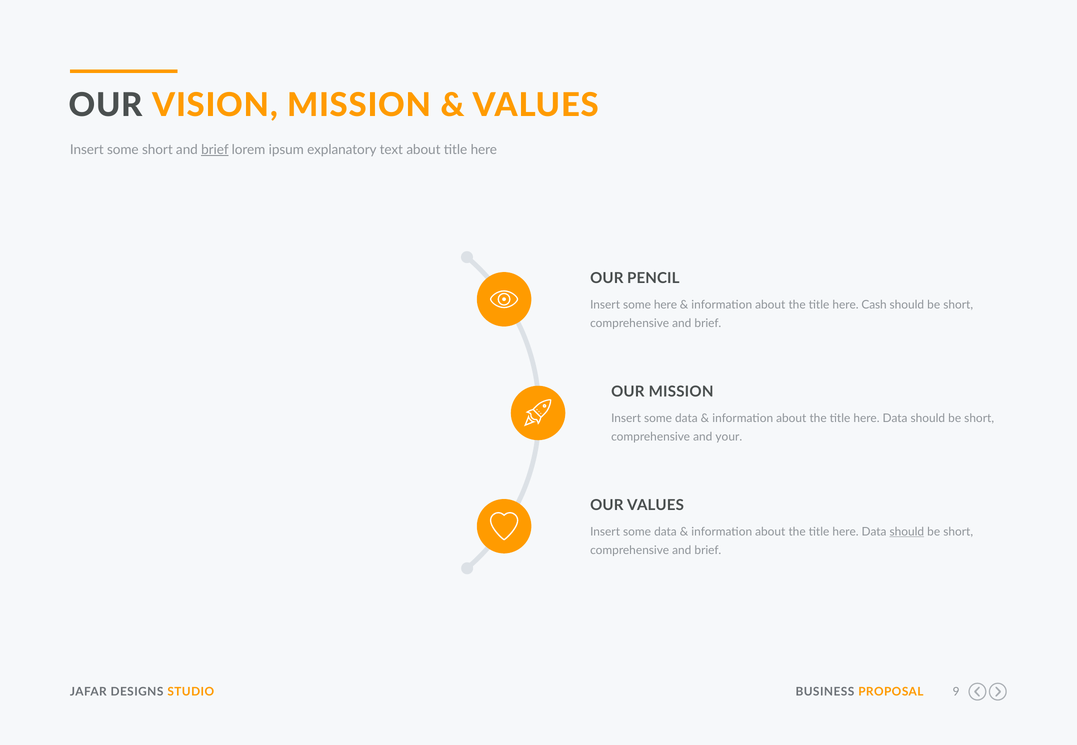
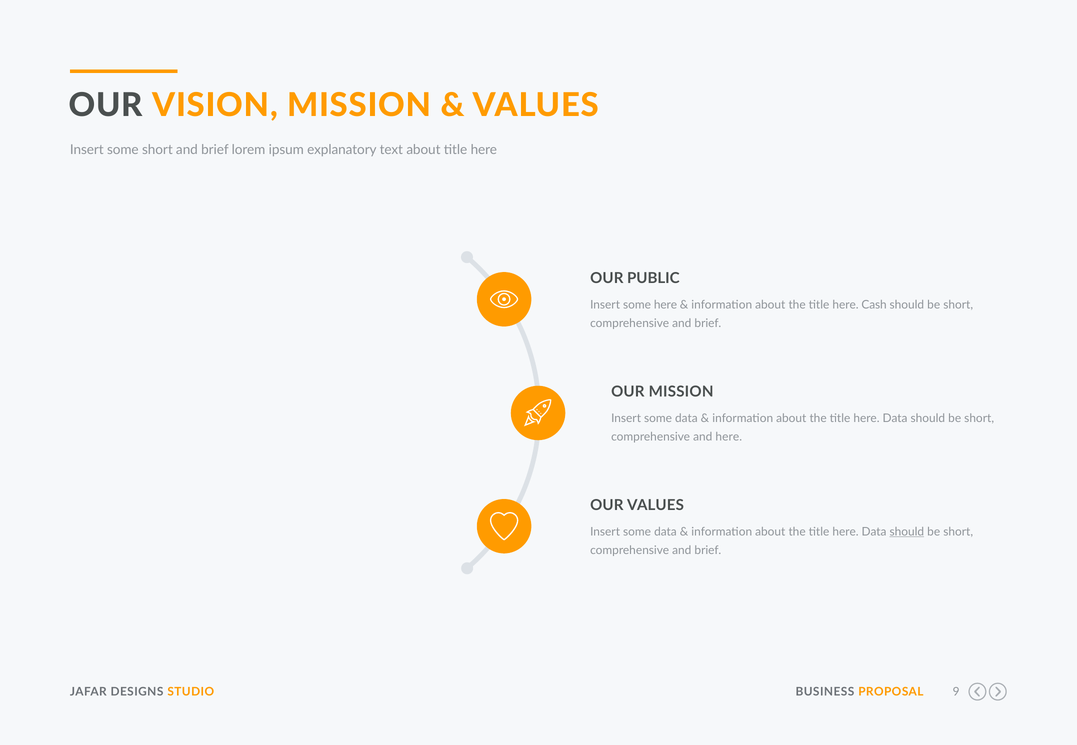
brief at (215, 150) underline: present -> none
PENCIL: PENCIL -> PUBLIC
and your: your -> here
